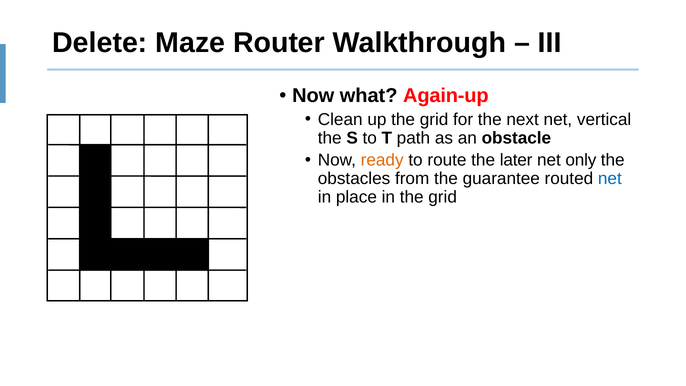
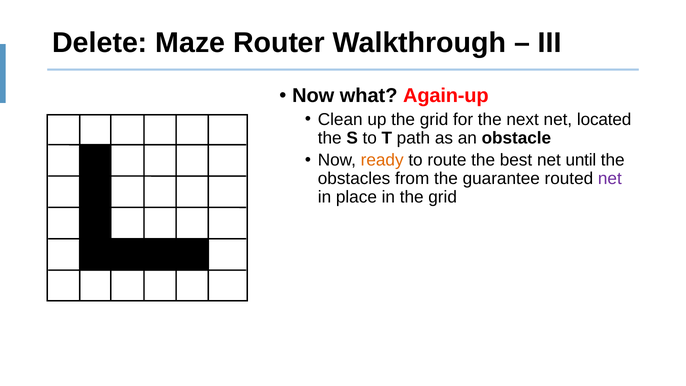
vertical: vertical -> located
later: later -> best
only: only -> until
net at (610, 179) colour: blue -> purple
